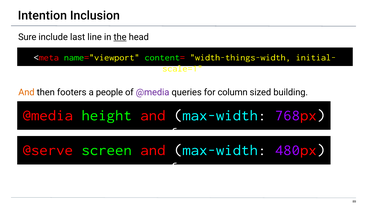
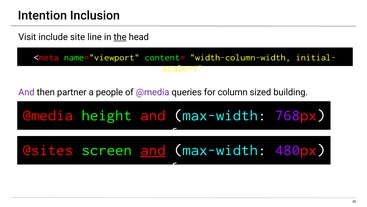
Sure: Sure -> Visit
last: last -> site
width-things-width: width-things-width -> width-column-width
And at (26, 92) colour: orange -> purple
footers: footers -> partner
@serve: @serve -> @sites
and at (153, 150) underline: none -> present
